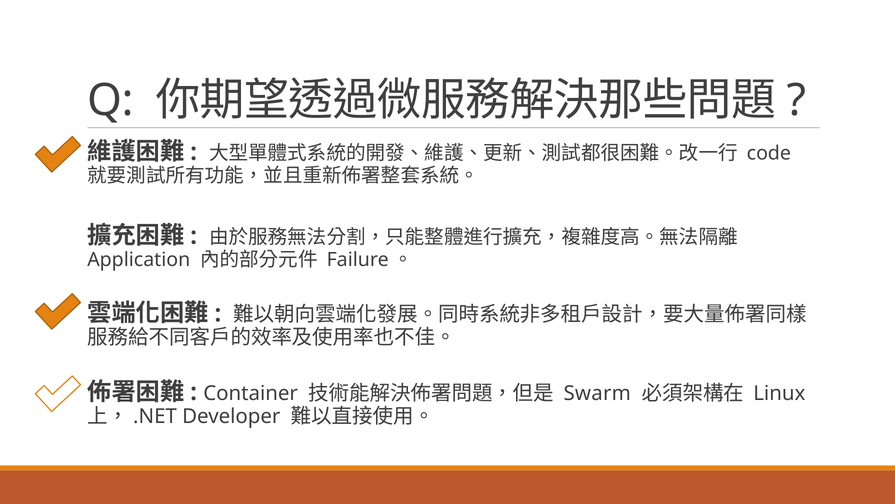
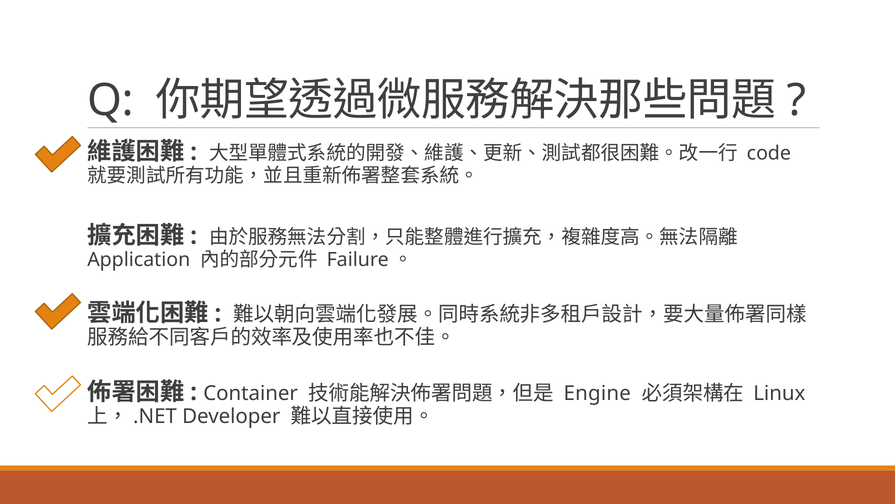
Swarm: Swarm -> Engine
